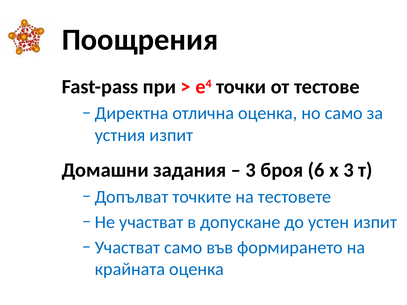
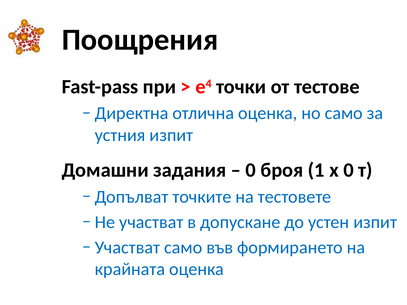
3 at (251, 170): 3 -> 0
6: 6 -> 1
x 3: 3 -> 0
